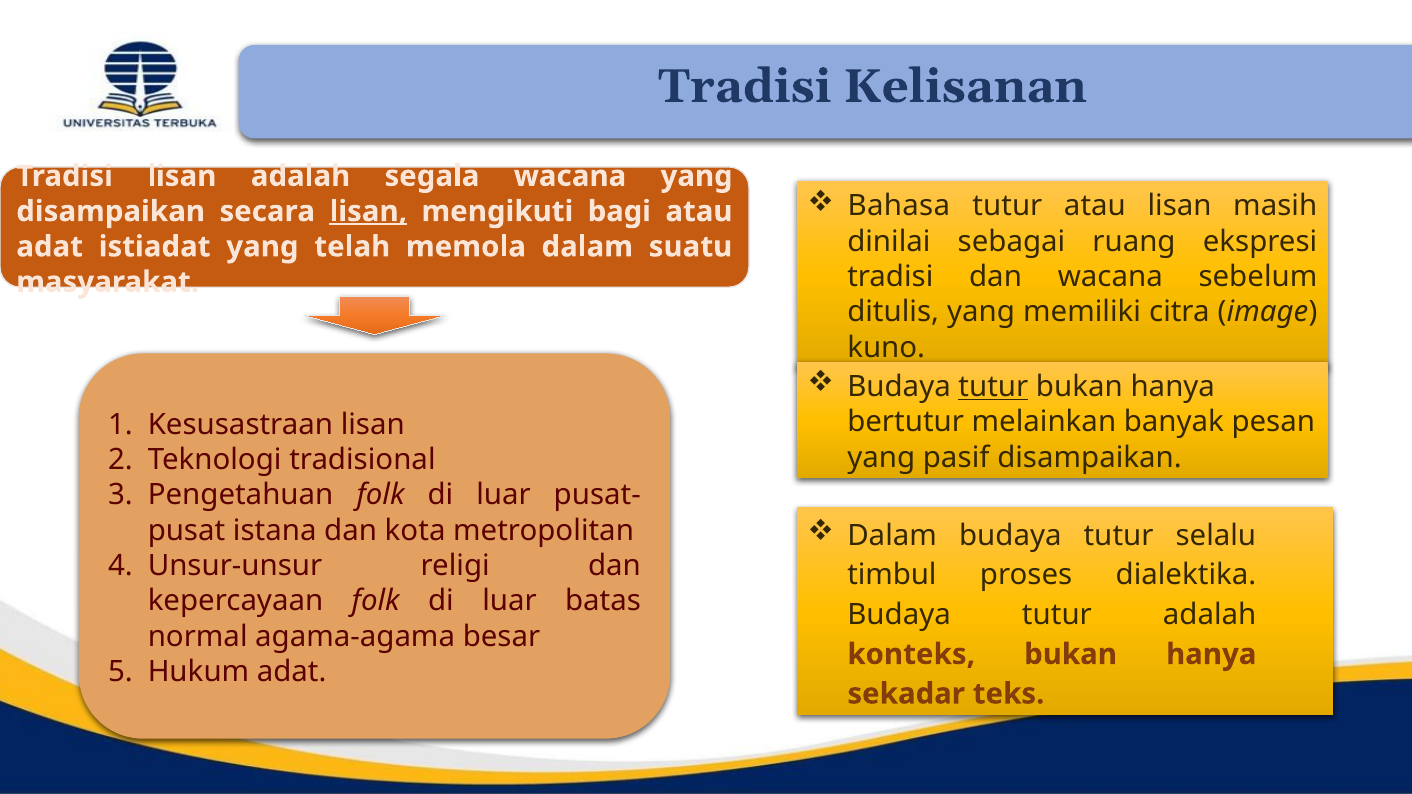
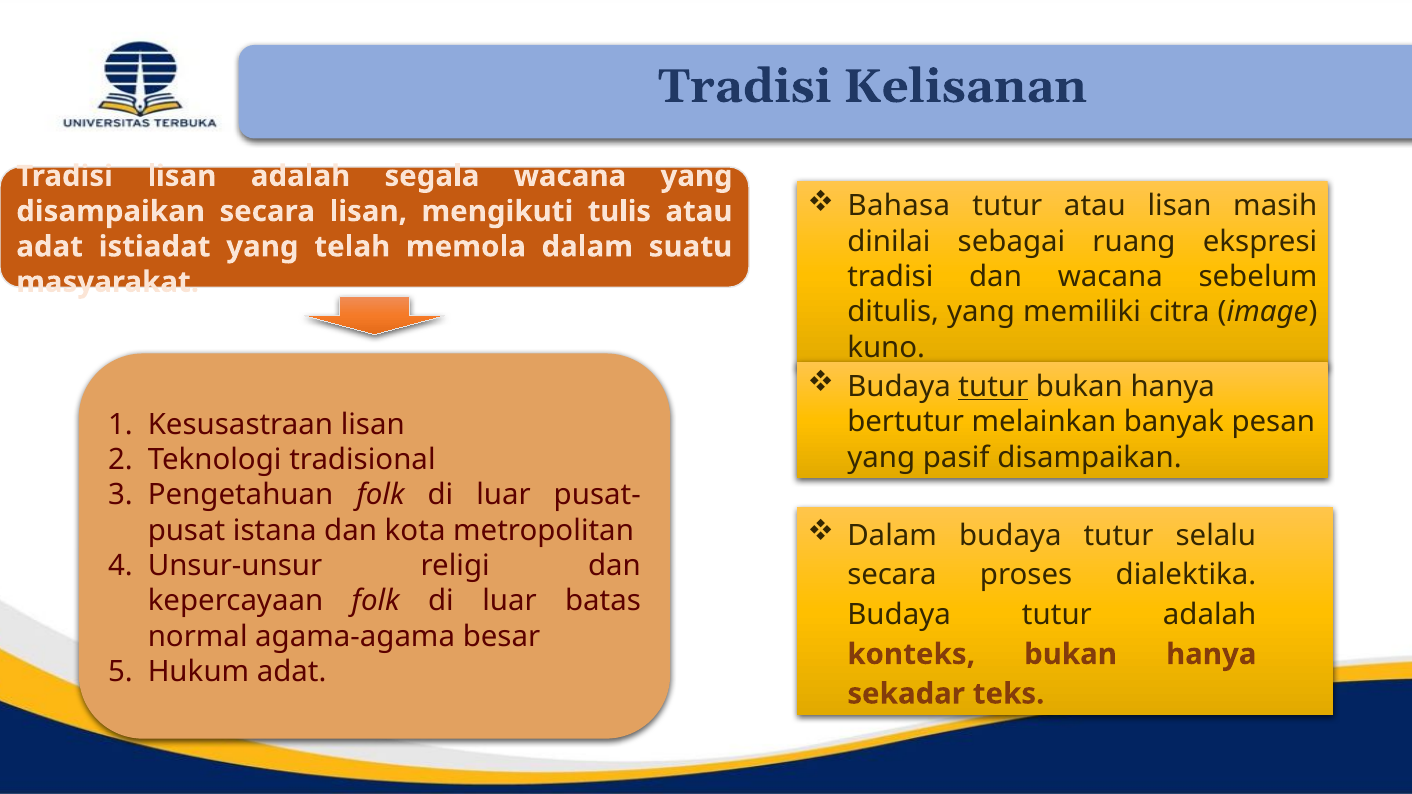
lisan at (368, 212) underline: present -> none
bagi: bagi -> tulis
timbul at (892, 575): timbul -> secara
